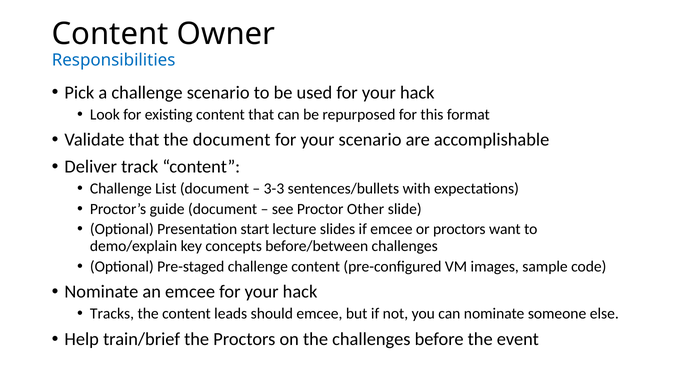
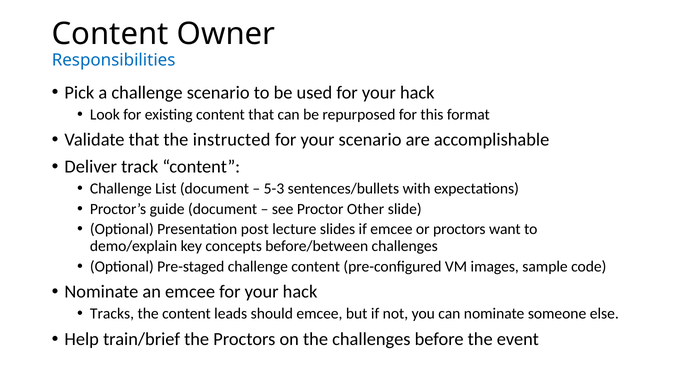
the document: document -> instructed
3-3: 3-3 -> 5-3
start: start -> post
